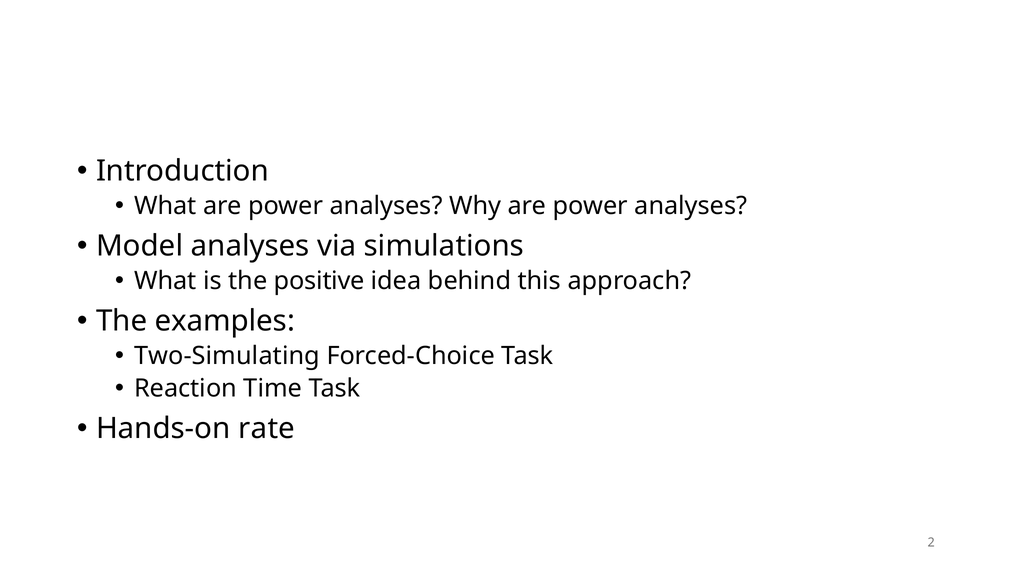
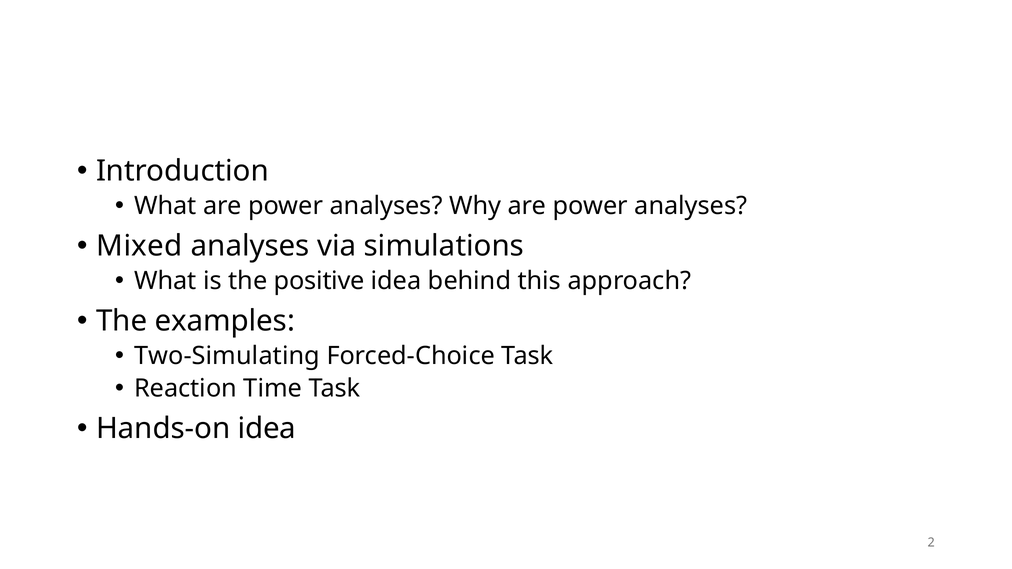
Model: Model -> Mixed
Hands-on rate: rate -> idea
